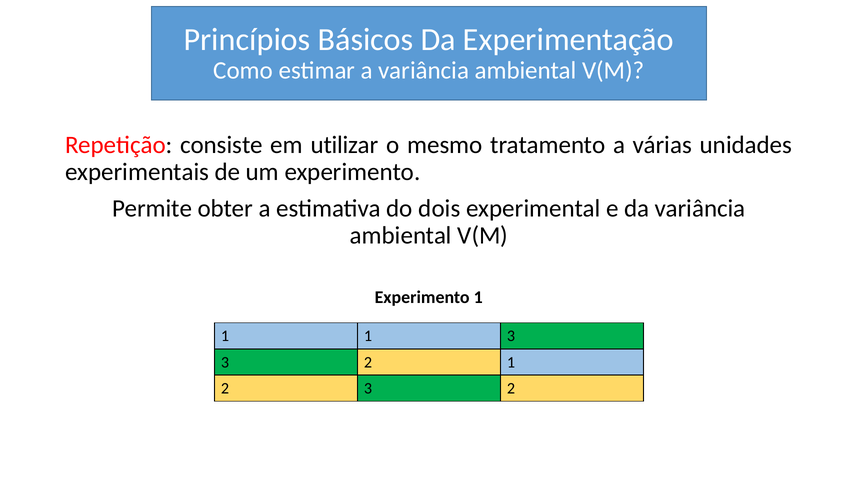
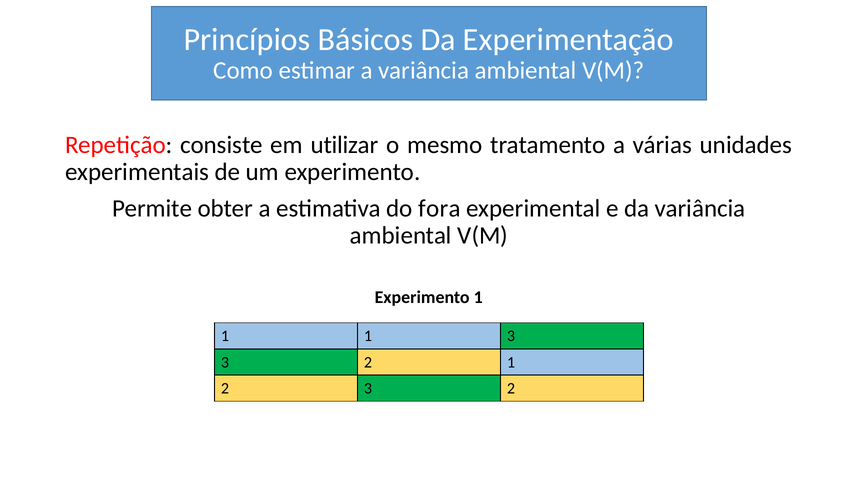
dois: dois -> fora
